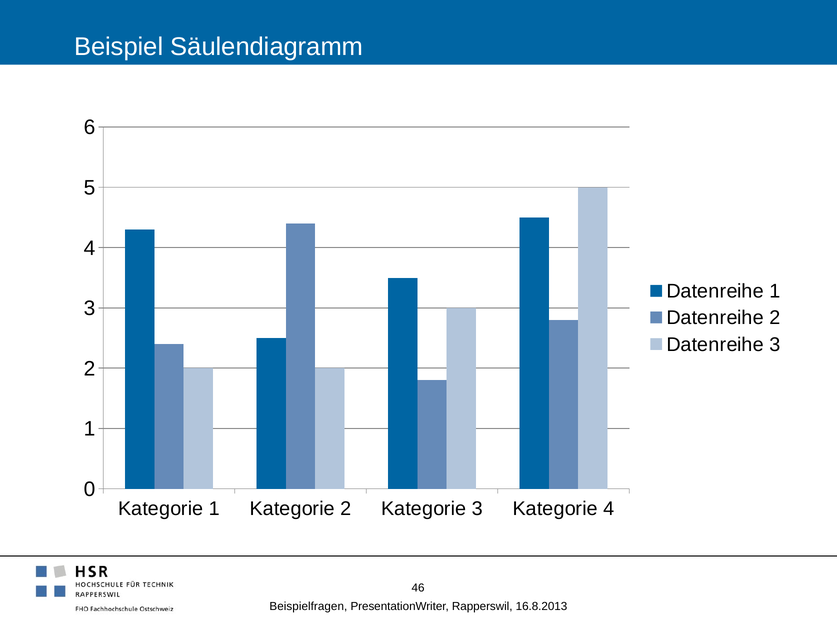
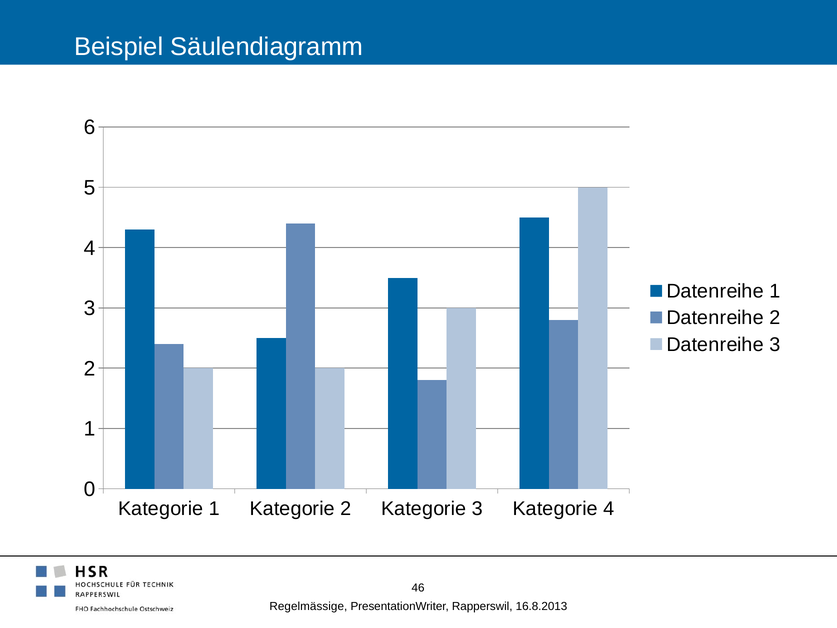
Beispielfragen: Beispielfragen -> Regelmässige
